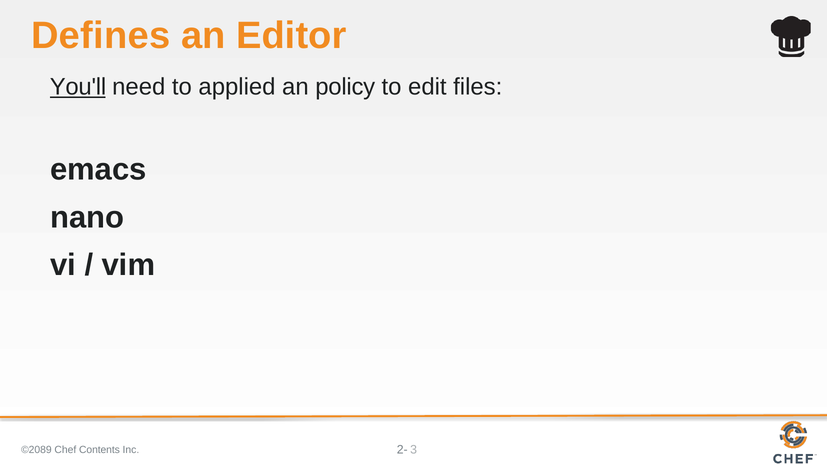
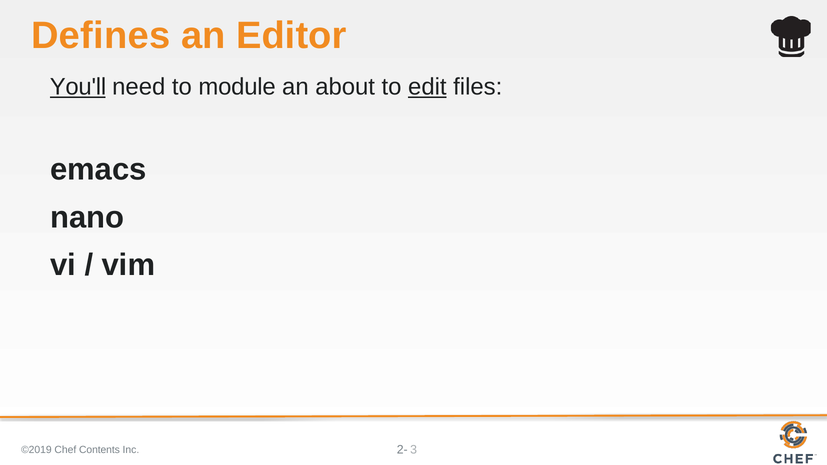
applied: applied -> module
policy: policy -> about
edit underline: none -> present
©2089: ©2089 -> ©2019
